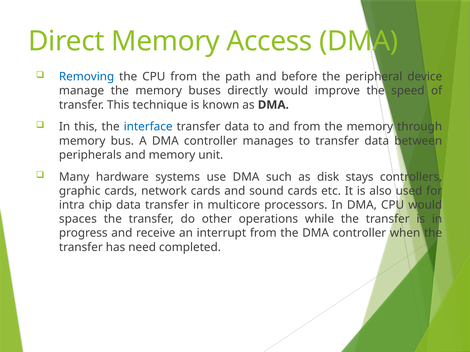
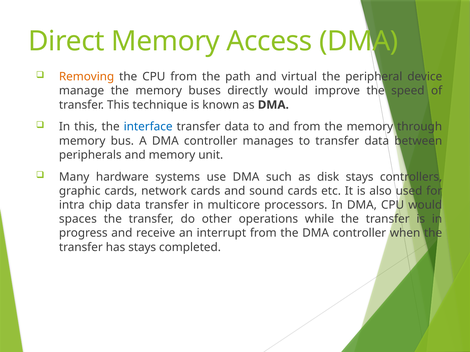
Removing colour: blue -> orange
before: before -> virtual
has need: need -> stays
